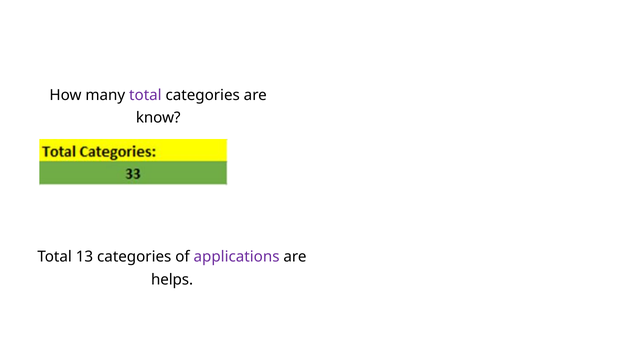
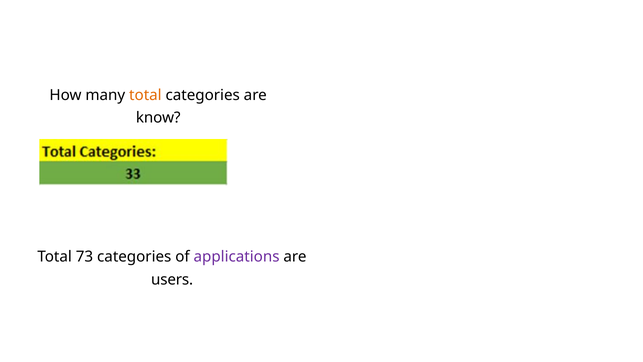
total at (145, 95) colour: purple -> orange
13: 13 -> 73
helps: helps -> users
